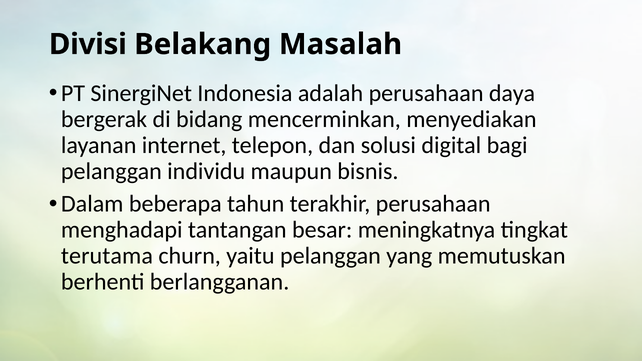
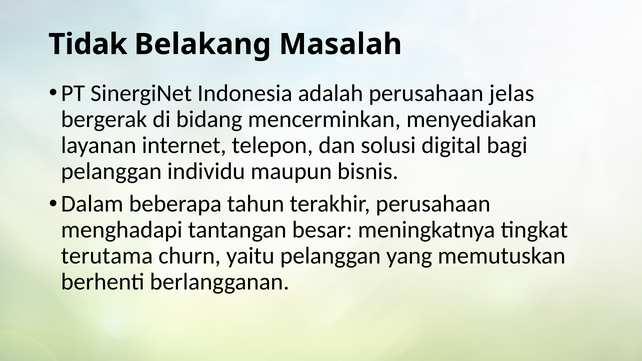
Divisi: Divisi -> Tidak
daya: daya -> jelas
